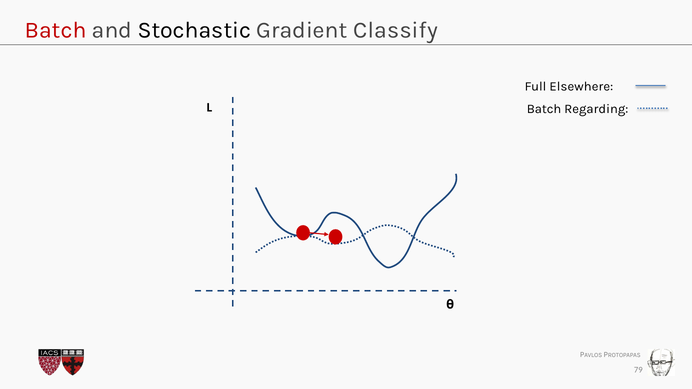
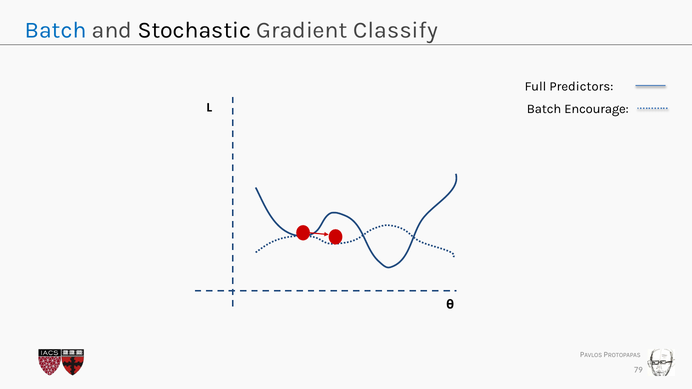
Batch at (56, 30) colour: red -> blue
Elsewhere: Elsewhere -> Predictors
Regarding: Regarding -> Encourage
